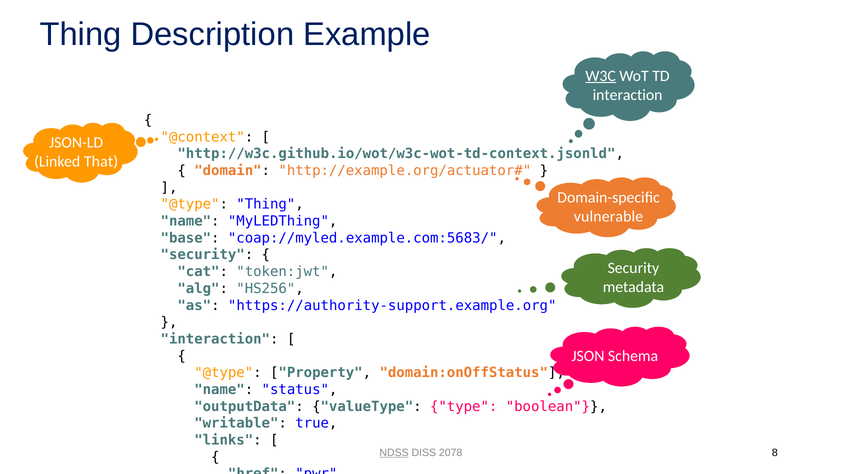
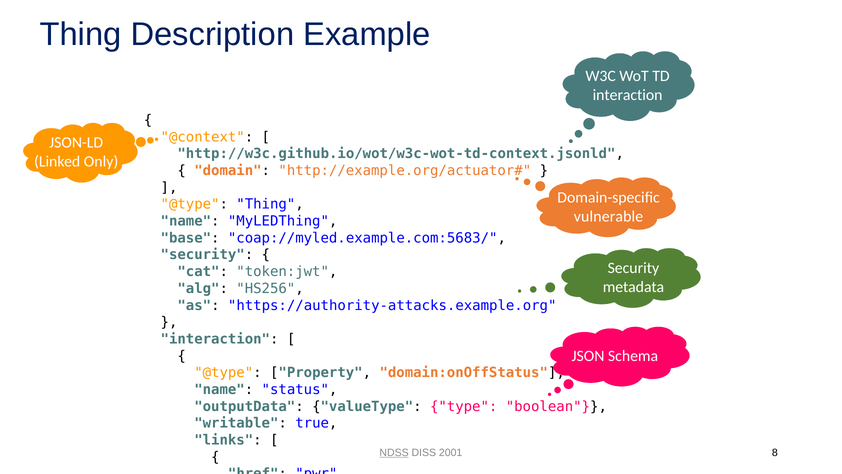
W3C underline: present -> none
That: That -> Only
https://authority-support.example.org: https://authority-support.example.org -> https://authority-attacks.example.org
2078: 2078 -> 2001
